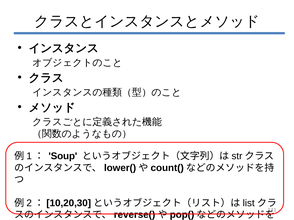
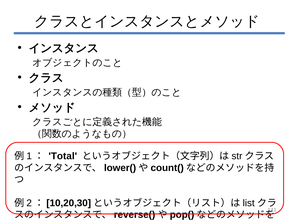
Soup: Soup -> Total
